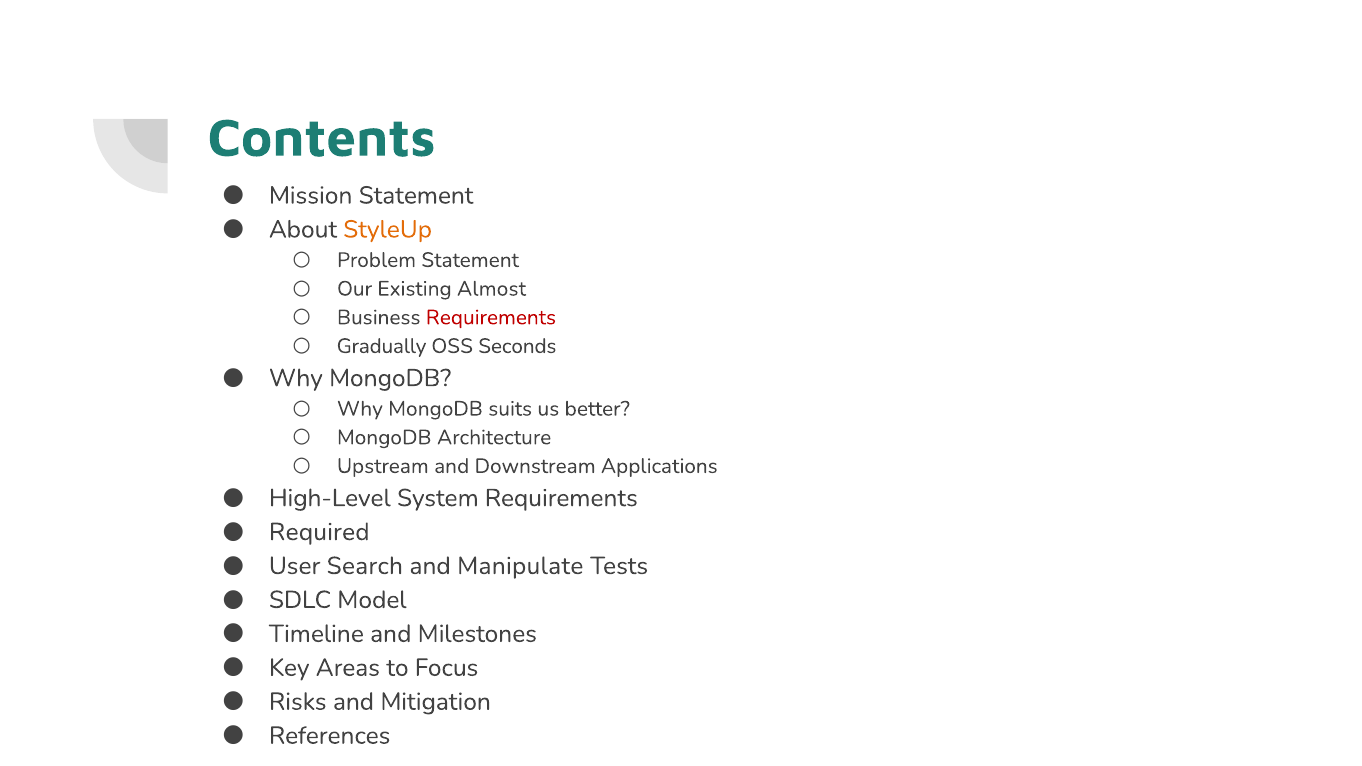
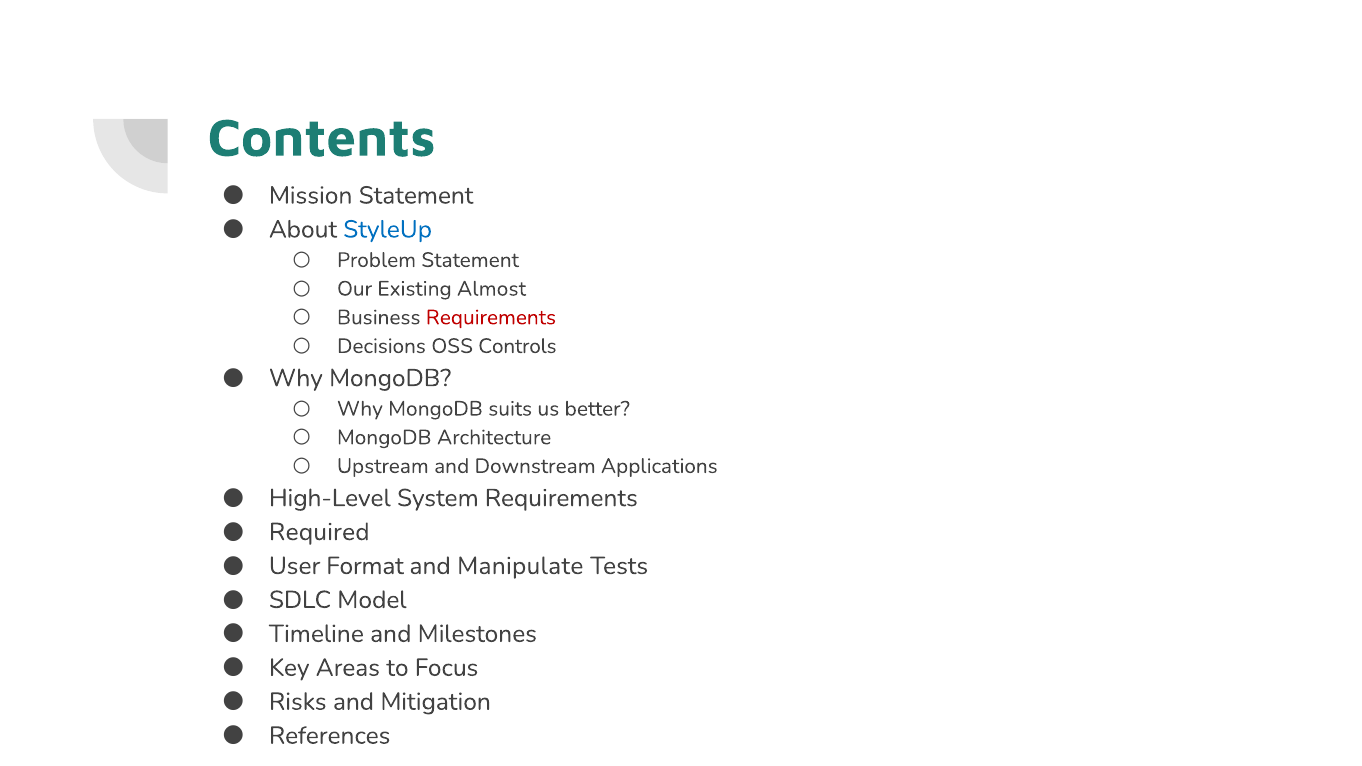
StyleUp colour: orange -> blue
Gradually: Gradually -> Decisions
Seconds: Seconds -> Controls
Search: Search -> Format
